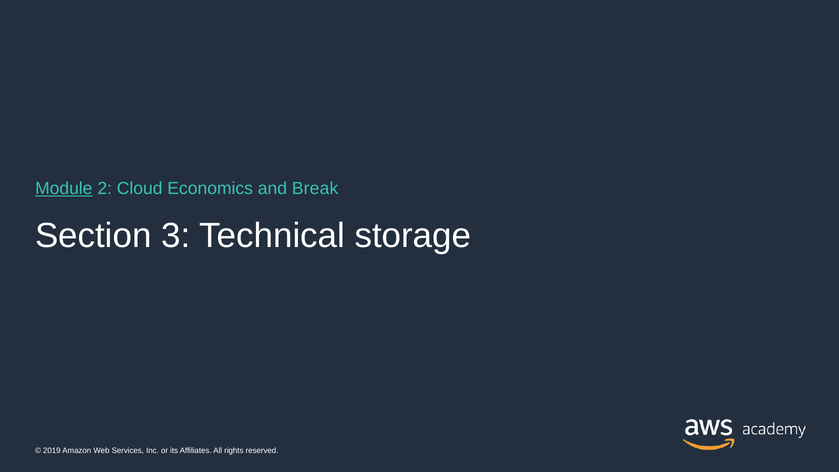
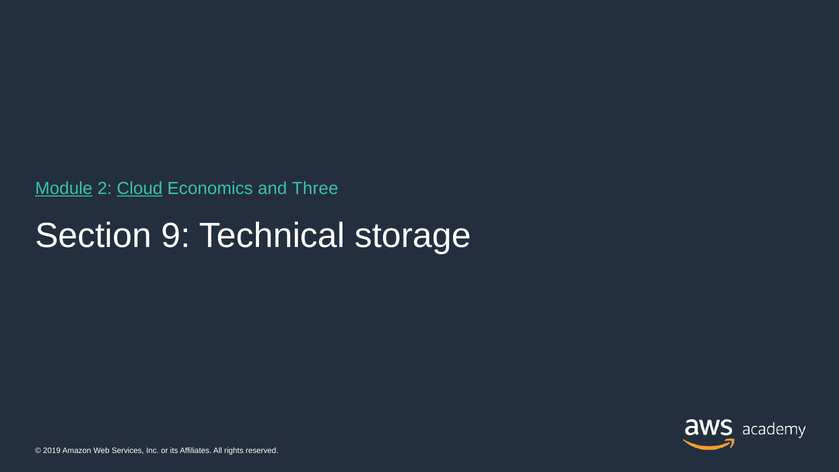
Cloud underline: none -> present
Break: Break -> Three
3: 3 -> 9
